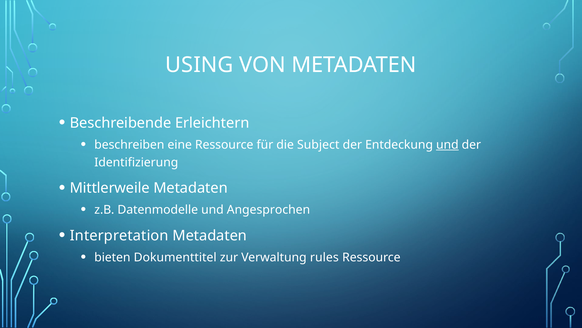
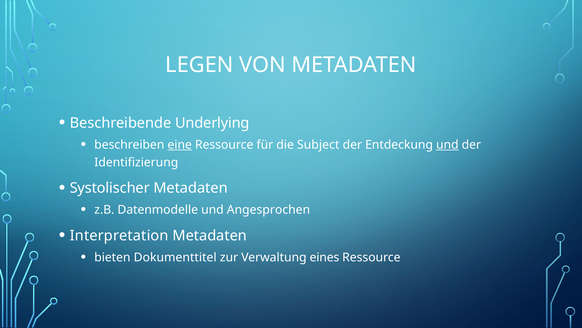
USING: USING -> LEGEN
Erleichtern: Erleichtern -> Underlying
eine underline: none -> present
Mittlerweile: Mittlerweile -> Systolischer
rules: rules -> eines
